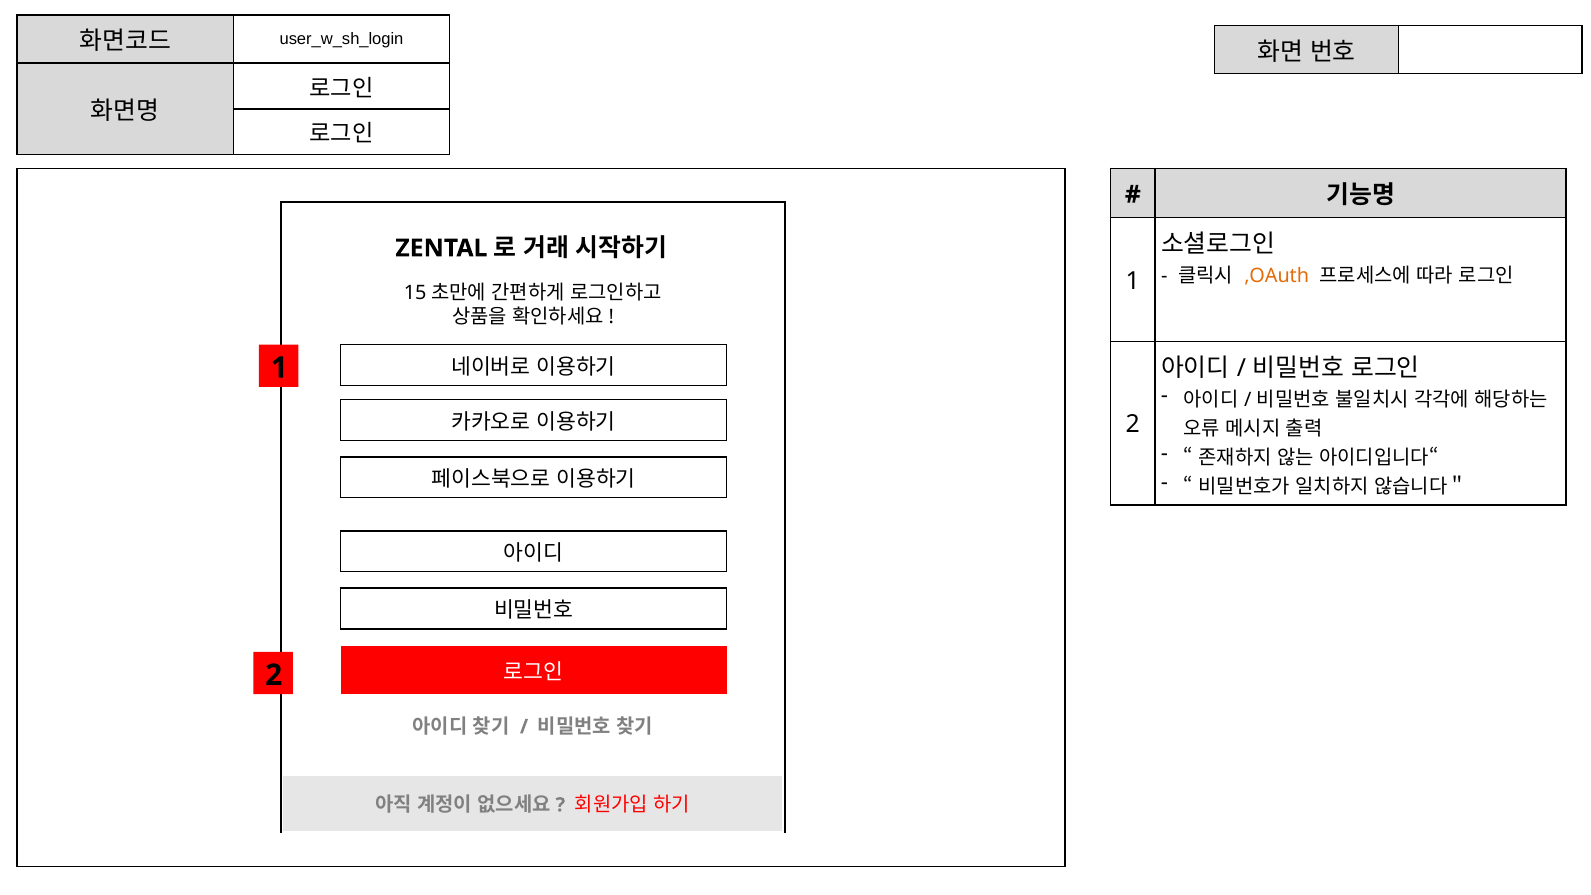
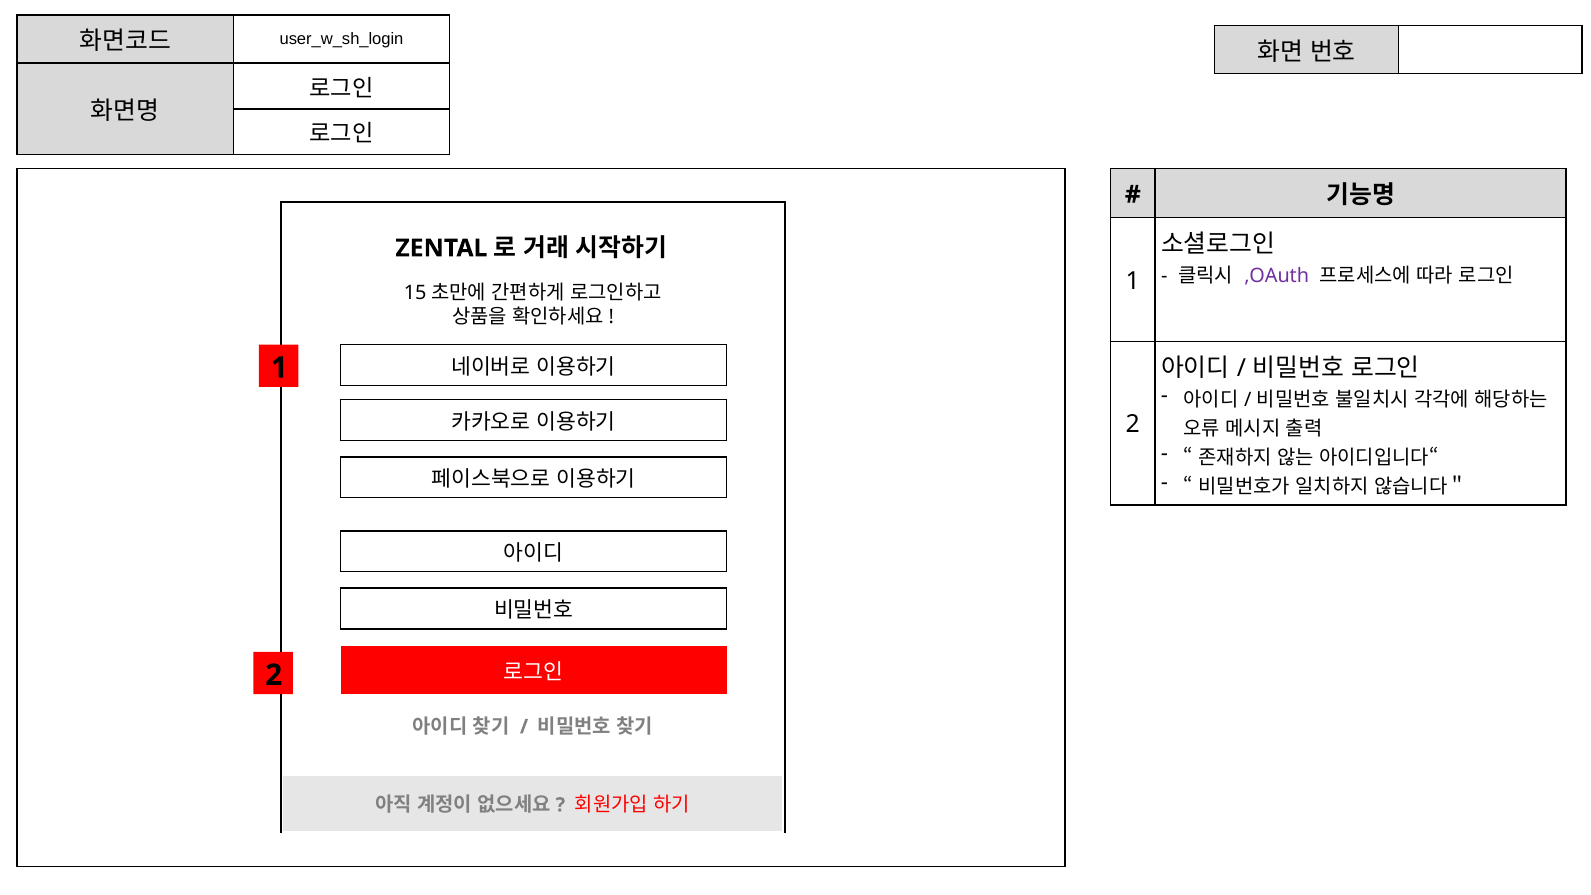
,OAuth colour: orange -> purple
